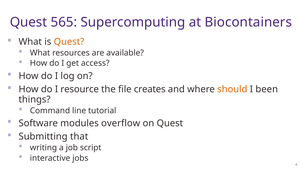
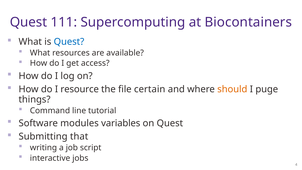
565: 565 -> 111
Quest at (69, 42) colour: orange -> blue
creates: creates -> certain
been: been -> puge
overflow: overflow -> variables
